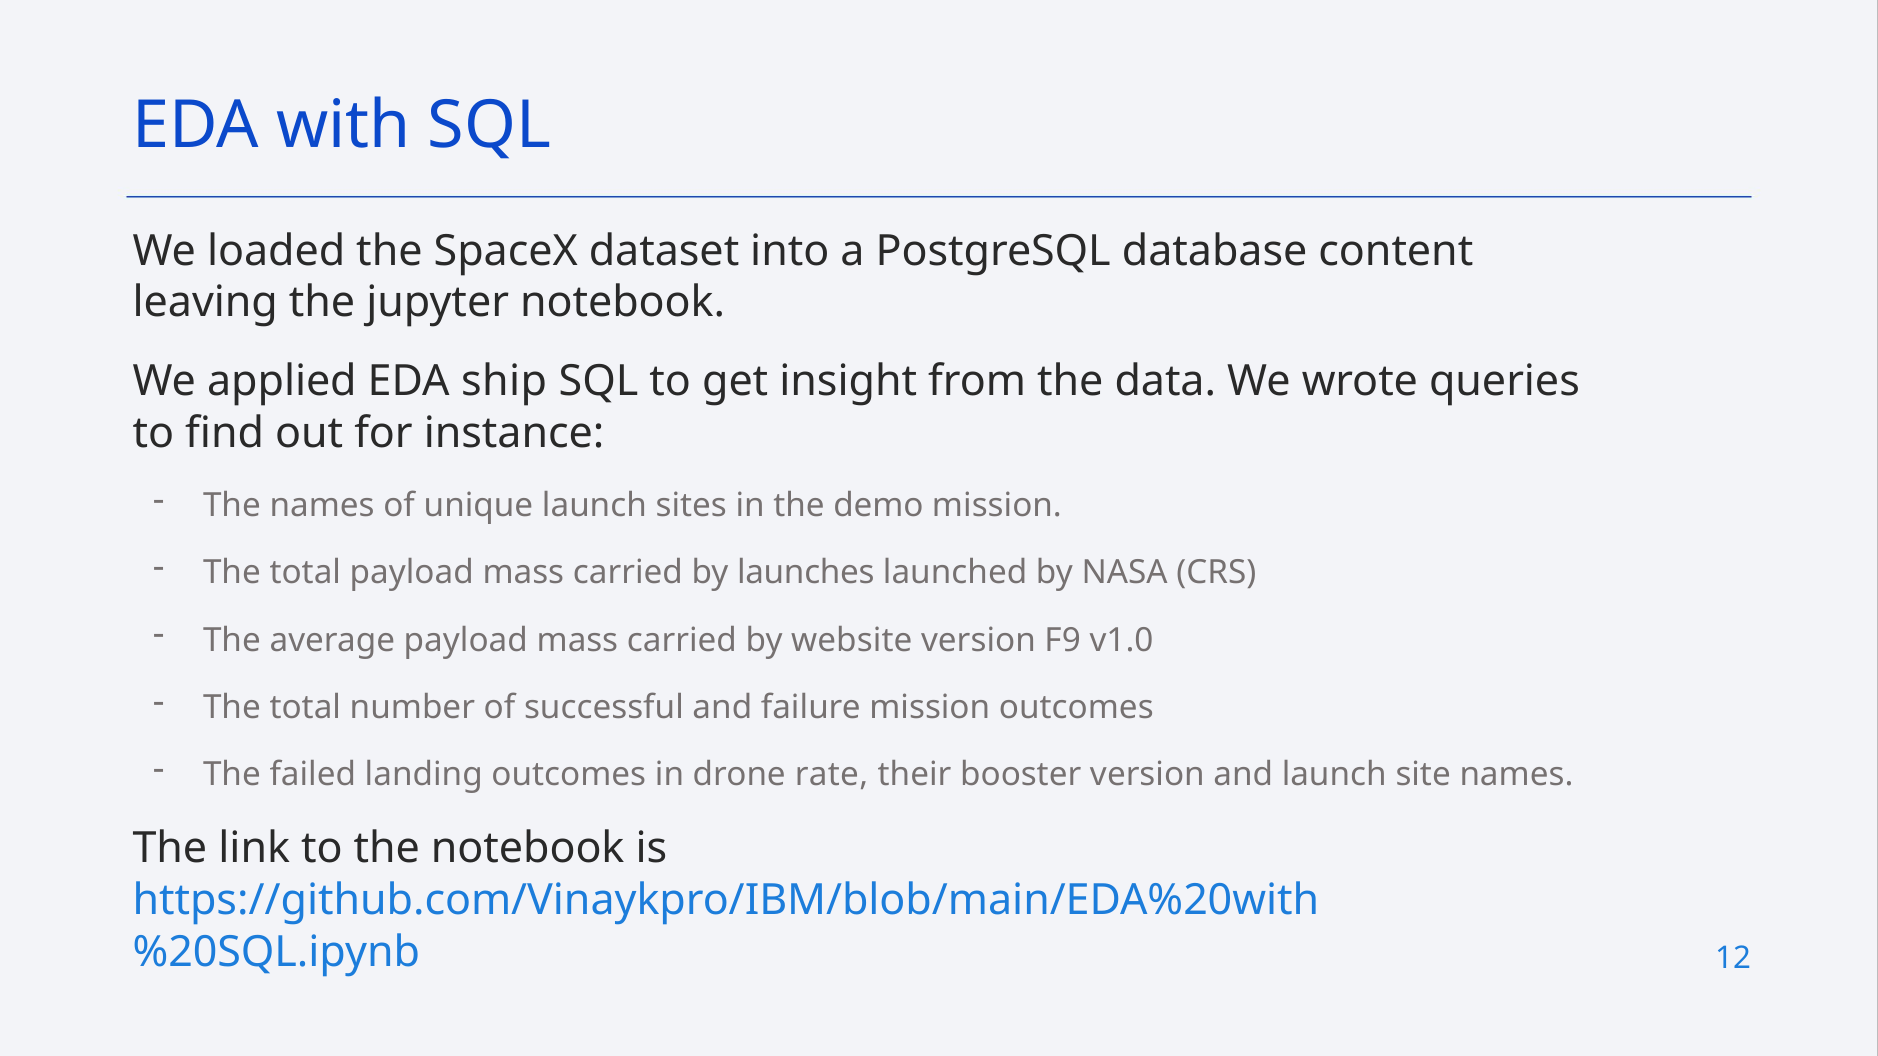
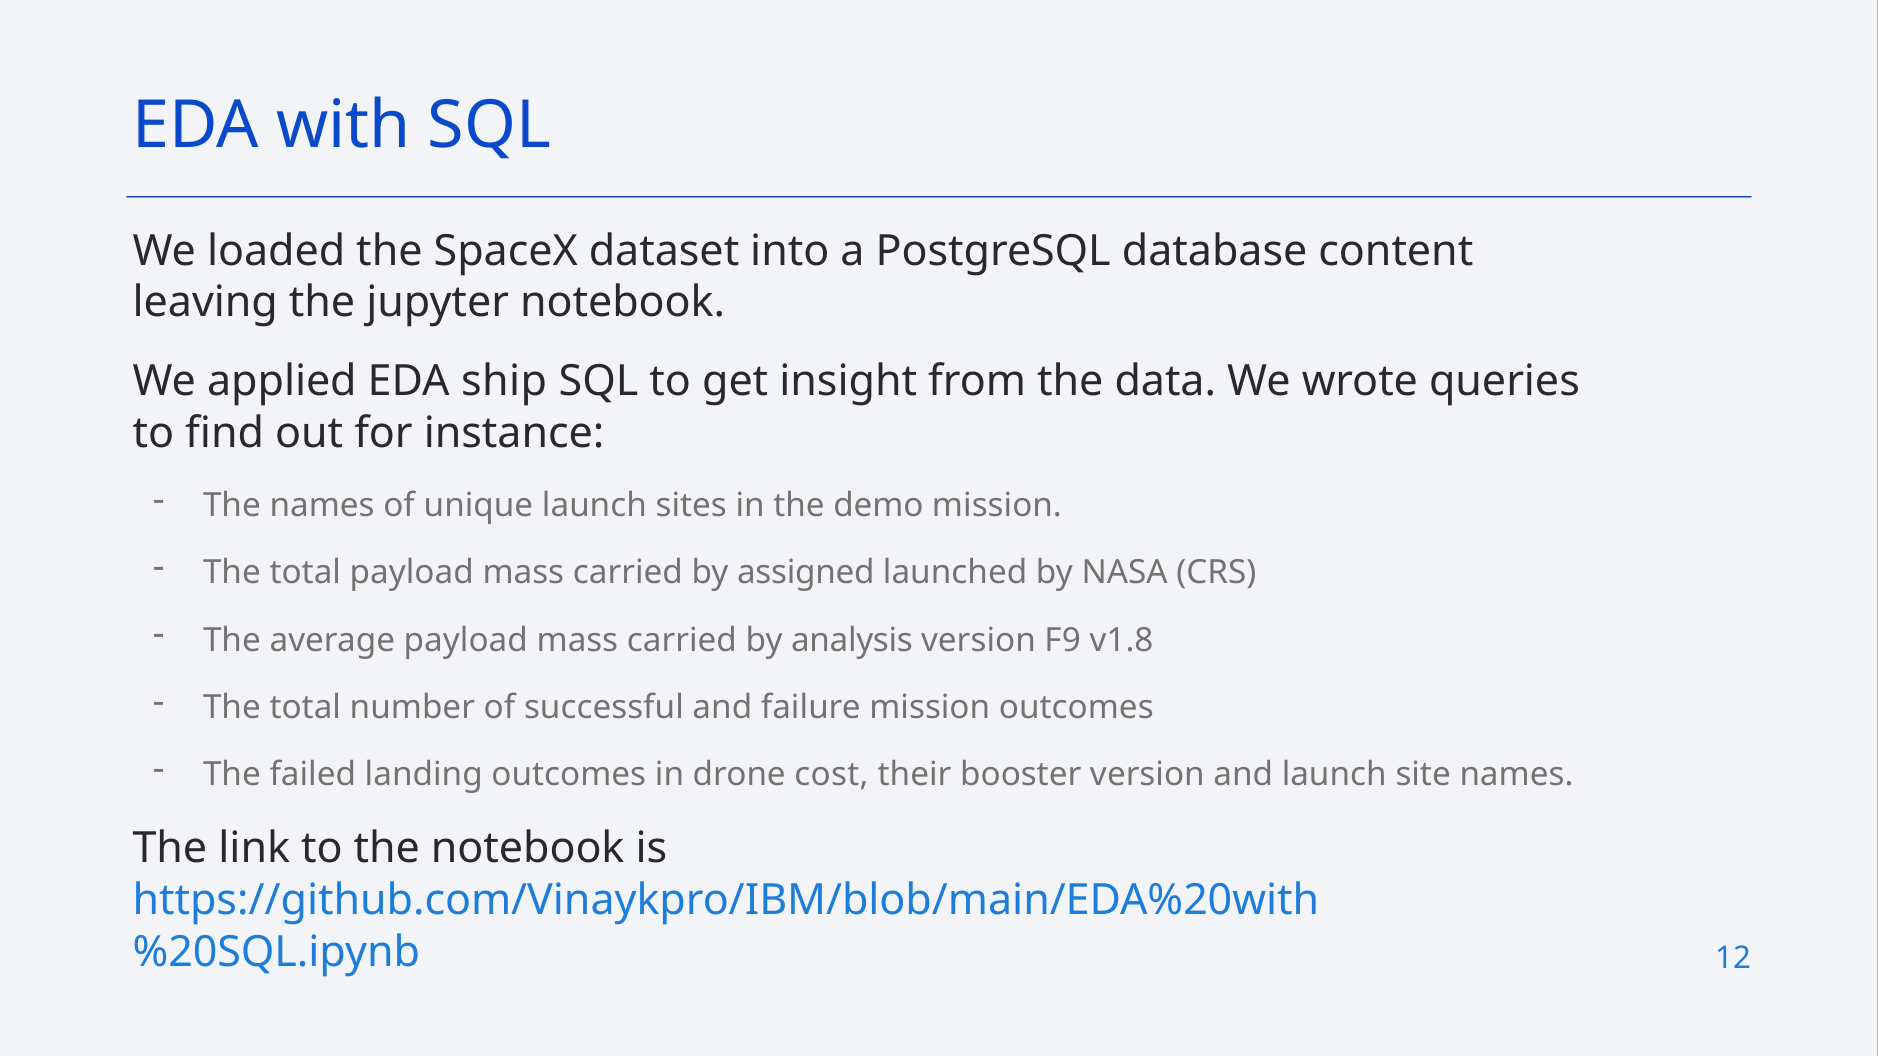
launches: launches -> assigned
website: website -> analysis
v1.0: v1.0 -> v1.8
rate: rate -> cost
